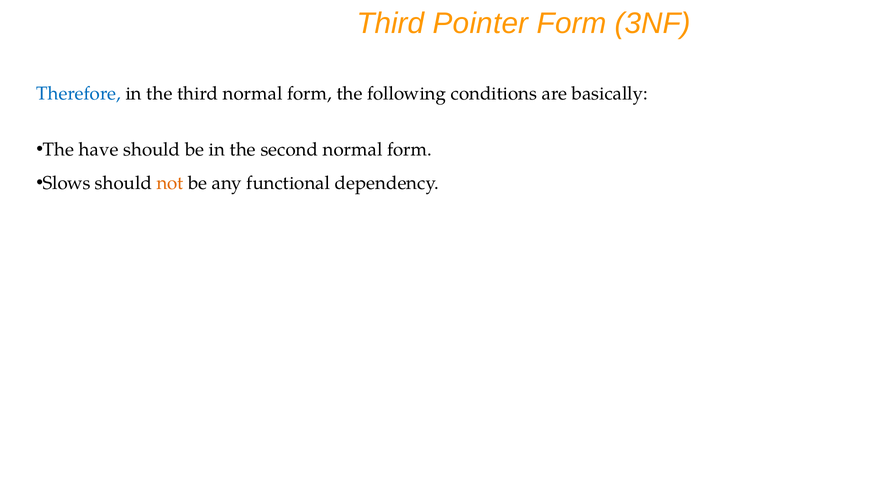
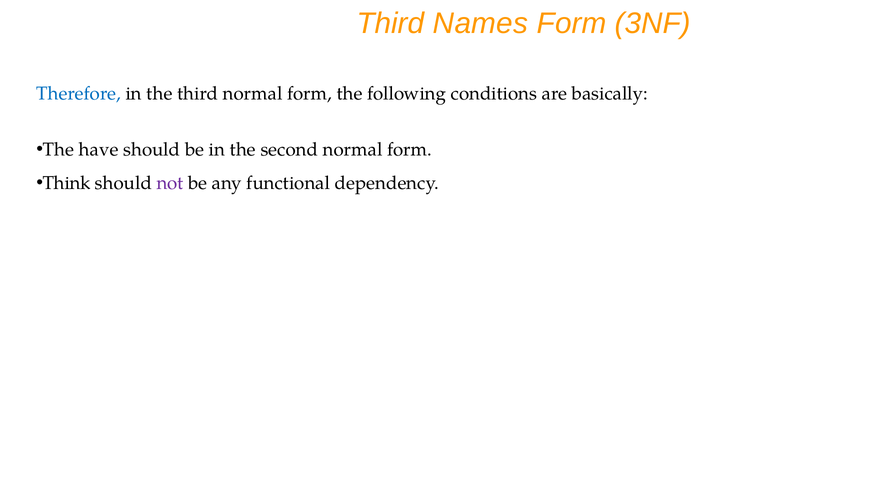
Pointer: Pointer -> Names
Slows: Slows -> Think
not colour: orange -> purple
